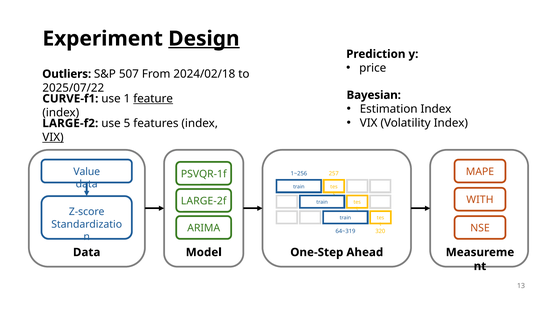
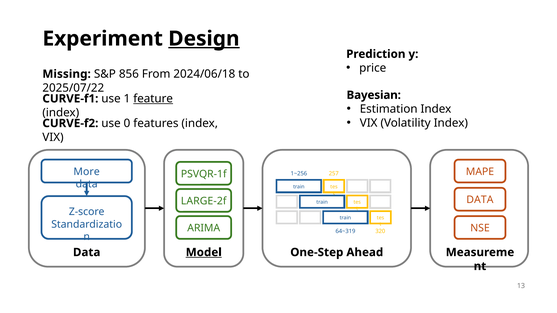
Outliers: Outliers -> Missing
507: 507 -> 856
2024/02/18: 2024/02/18 -> 2024/06/18
LARGE-f2: LARGE-f2 -> CURVE-f2
5: 5 -> 0
VIX at (53, 137) underline: present -> none
Value: Value -> More
WITH at (480, 200): WITH -> DATA
Model underline: none -> present
